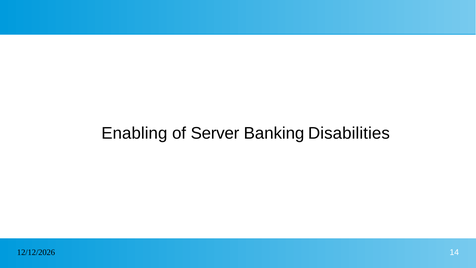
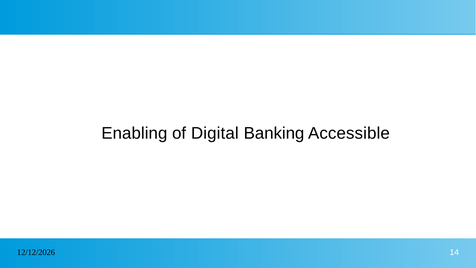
Server: Server -> Digital
Disabilities: Disabilities -> Accessible
